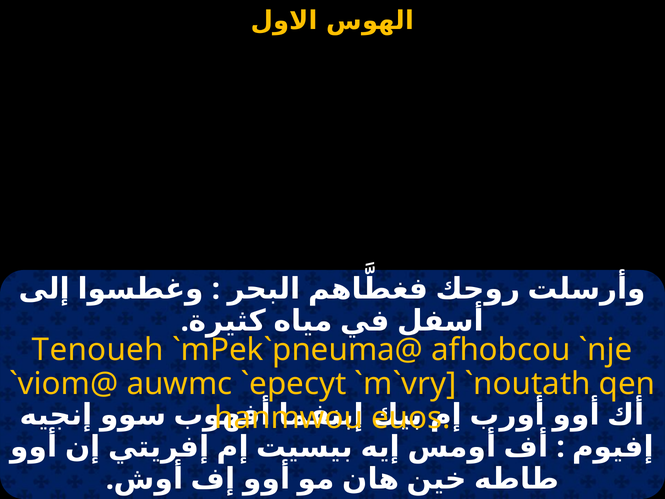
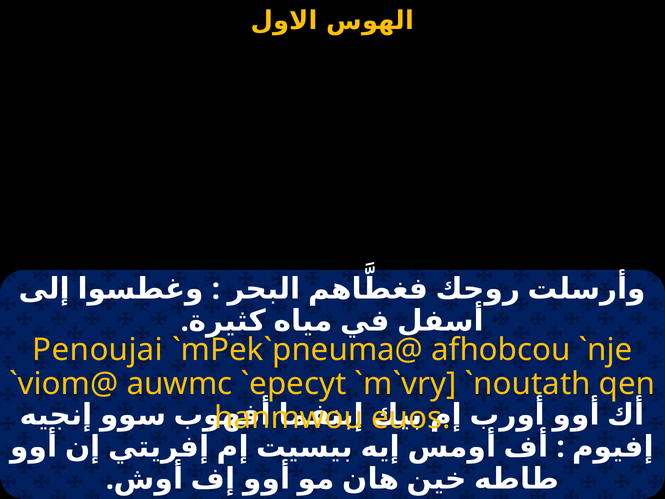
Tenoueh: Tenoueh -> Penoujai
